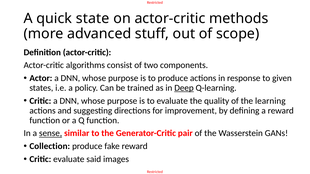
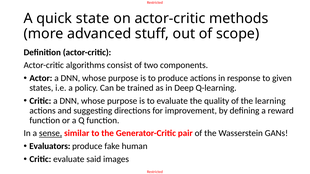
Deep underline: present -> none
Collection: Collection -> Evaluators
fake reward: reward -> human
